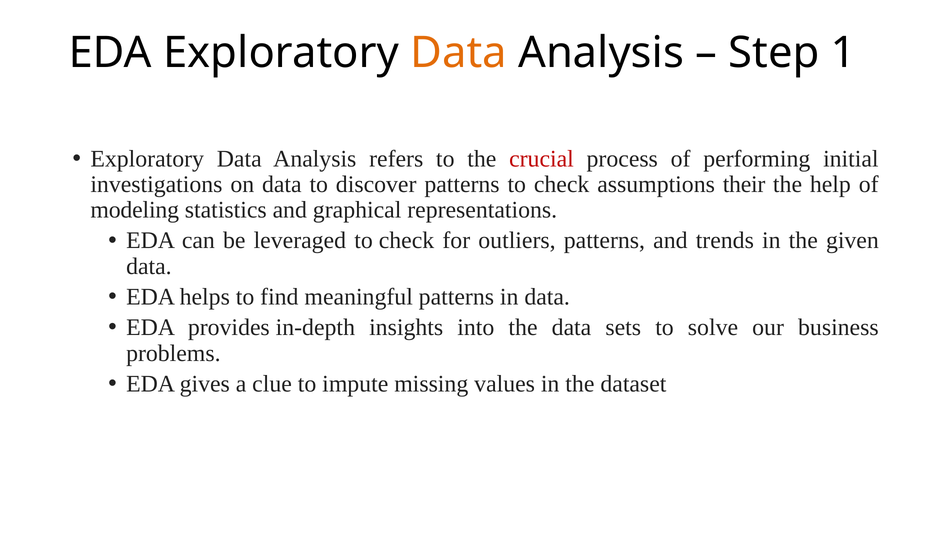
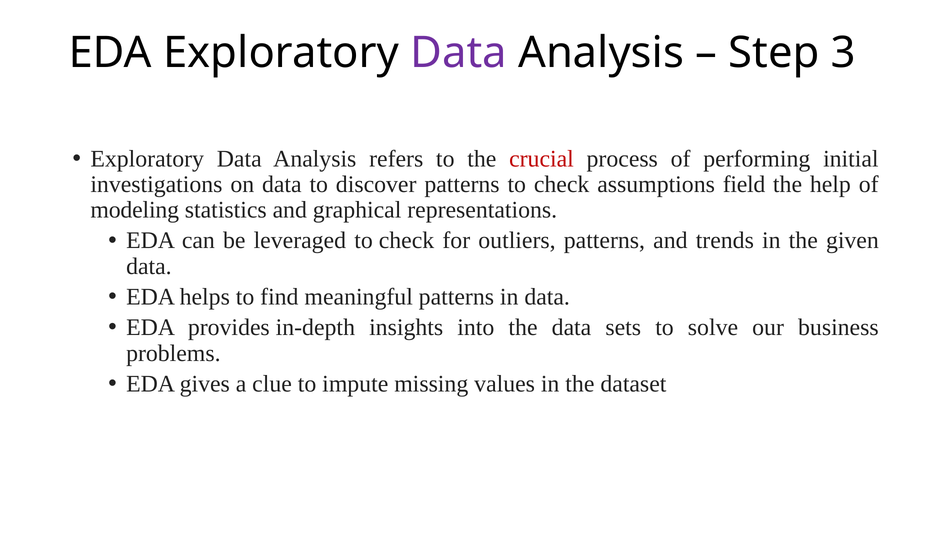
Data at (459, 53) colour: orange -> purple
1: 1 -> 3
their: their -> field
